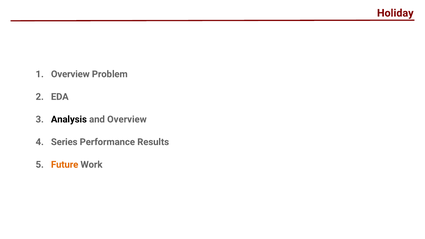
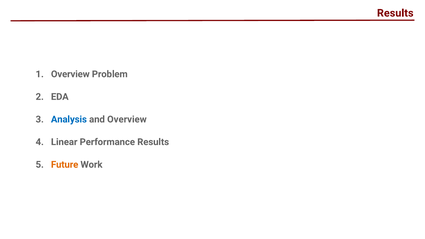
Holiday at (395, 13): Holiday -> Results
Analysis colour: black -> blue
Series: Series -> Linear
